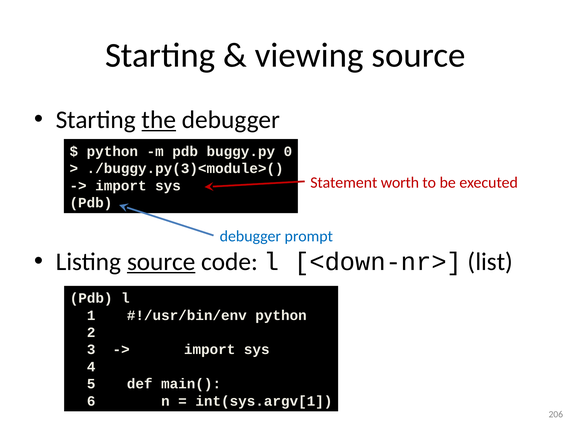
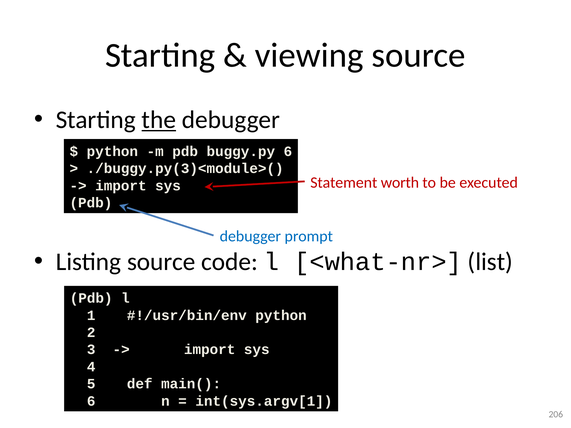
buggy.py 0: 0 -> 6
source at (161, 262) underline: present -> none
<down-nr>: <down-nr> -> <what-nr>
